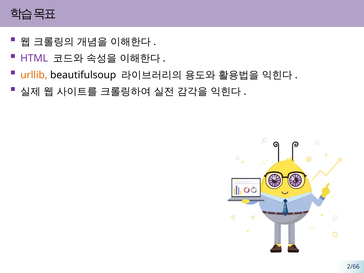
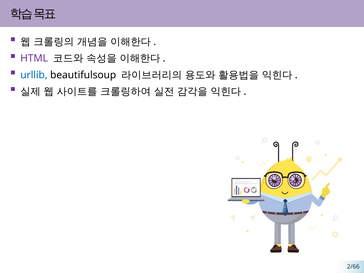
urllib colour: orange -> blue
